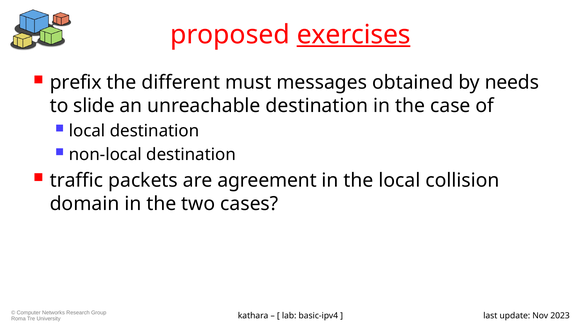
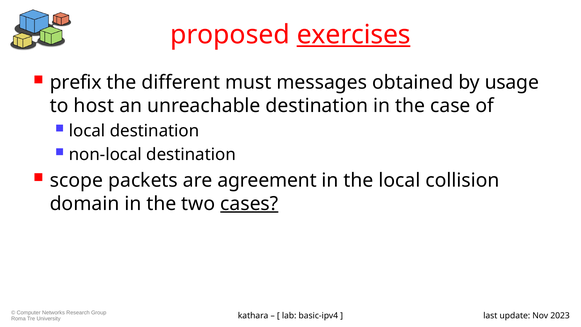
needs: needs -> usage
slide: slide -> host
traffic: traffic -> scope
cases underline: none -> present
